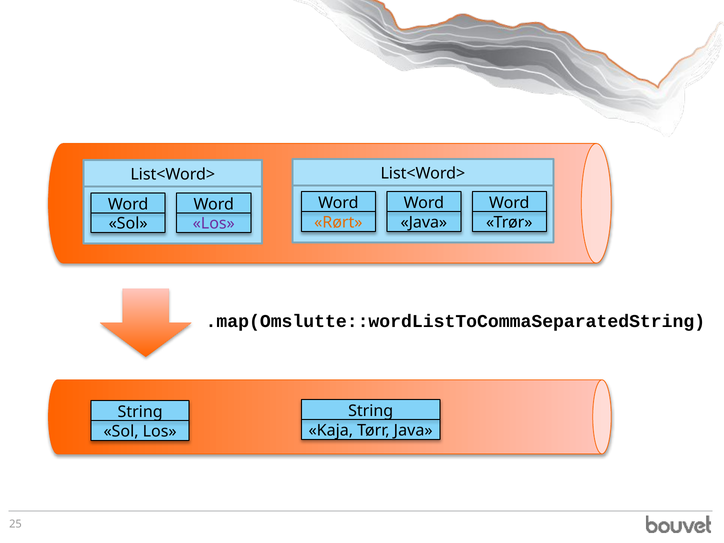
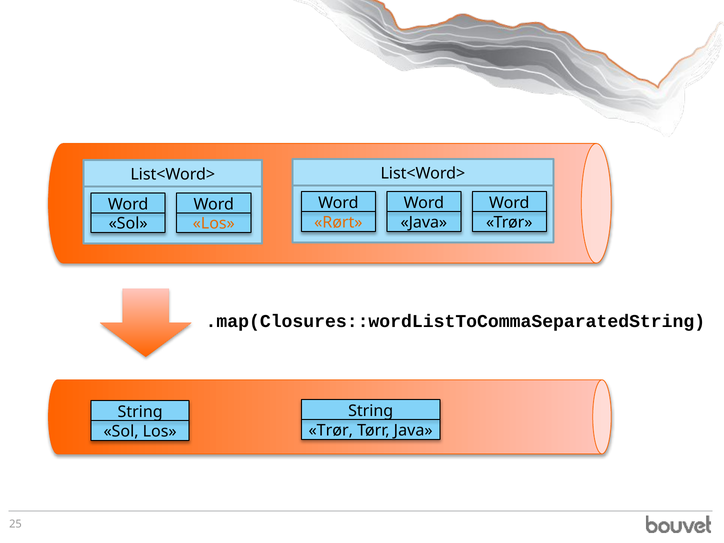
Los at (214, 224) colour: purple -> orange
.map(Omslutte::wordListToCommaSeparatedString: .map(Omslutte::wordListToCommaSeparatedString -> .map(Closures::wordListToCommaSeparatedString
Kaja at (331, 430): Kaja -> Trør
